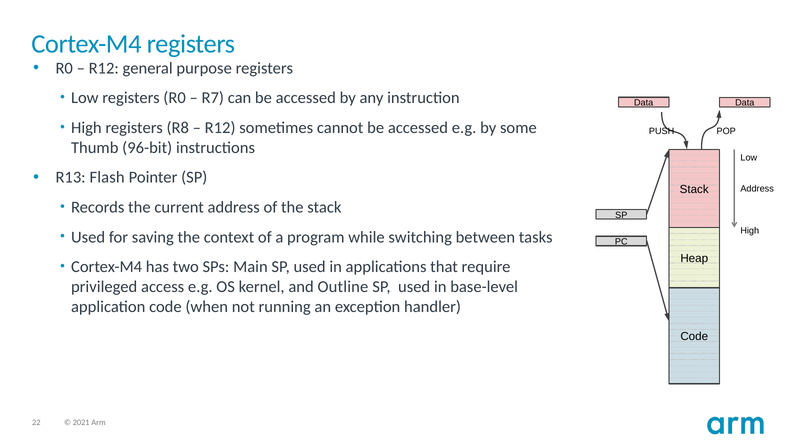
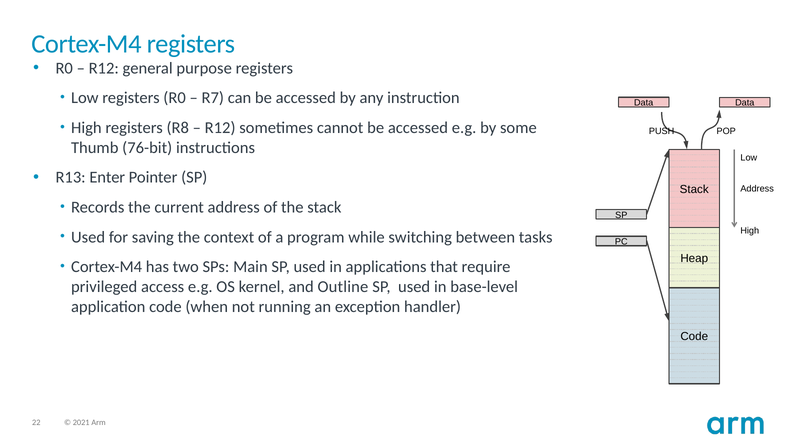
96-bit: 96-bit -> 76-bit
Flash: Flash -> Enter
